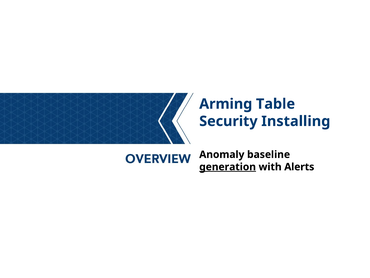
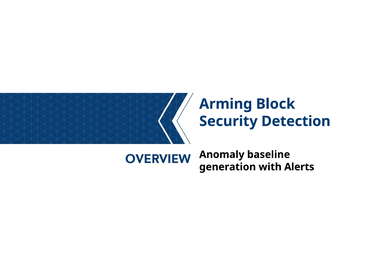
Table: Table -> Block
Installing: Installing -> Detection
generation underline: present -> none
